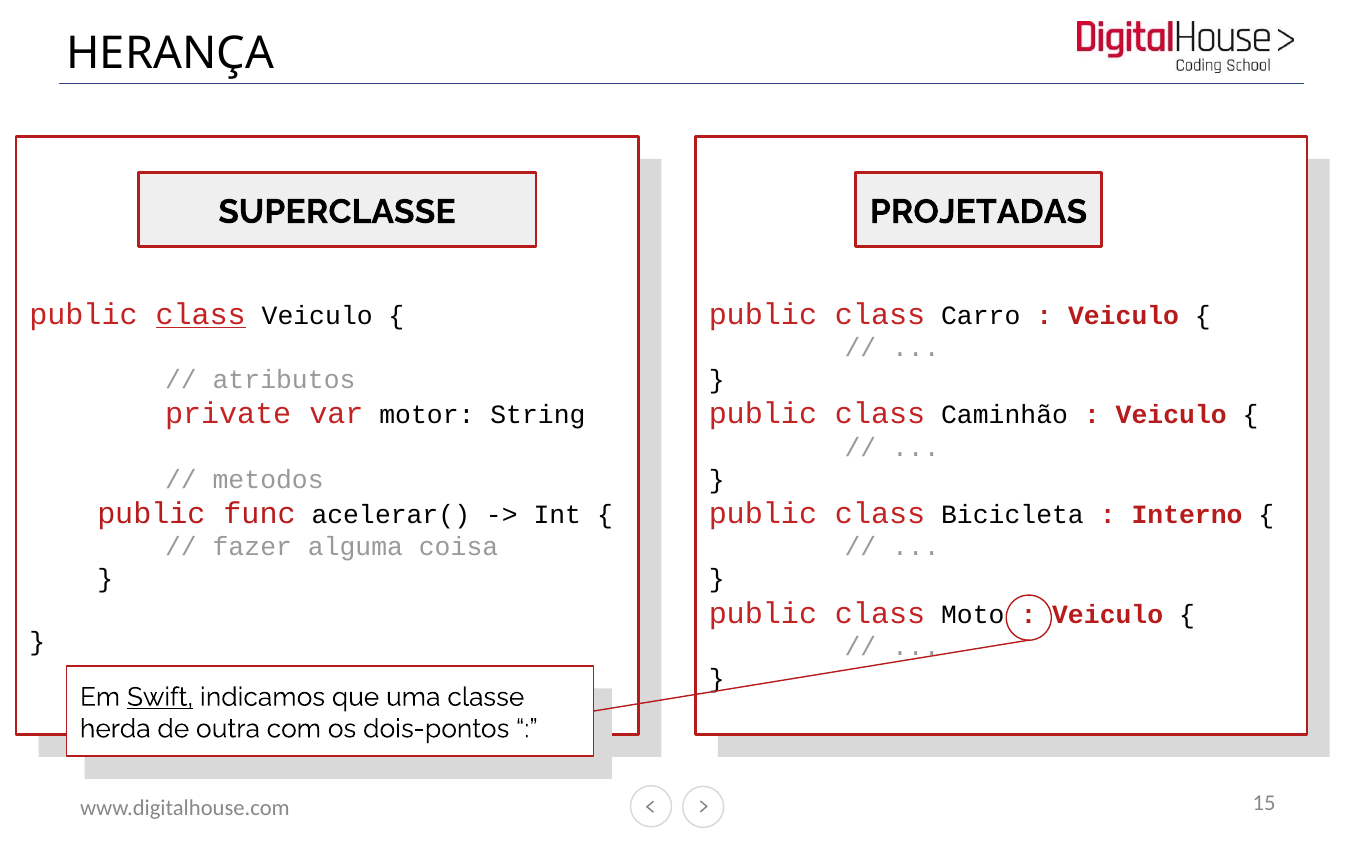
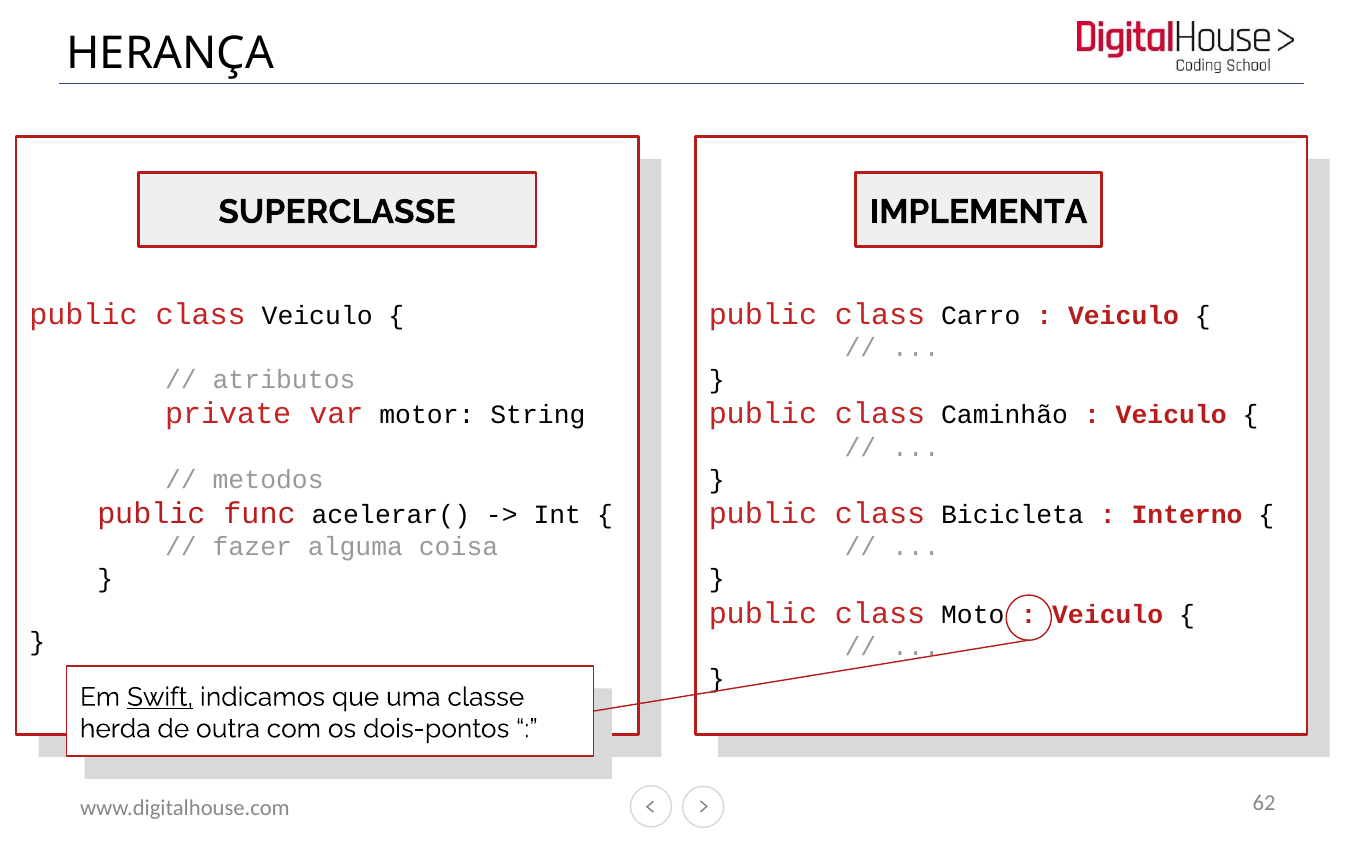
PROJETADAS: PROJETADAS -> IMPLEMENTA
class at (201, 315) underline: present -> none
15: 15 -> 62
